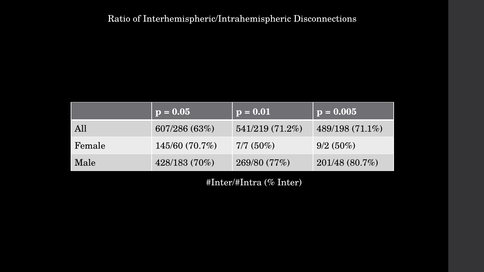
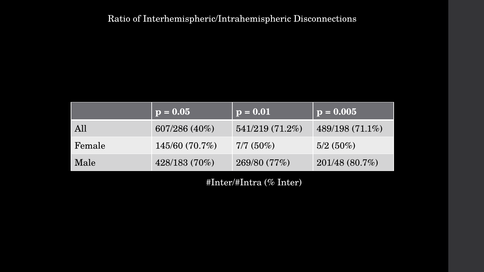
63%: 63% -> 40%
9/2: 9/2 -> 5/2
